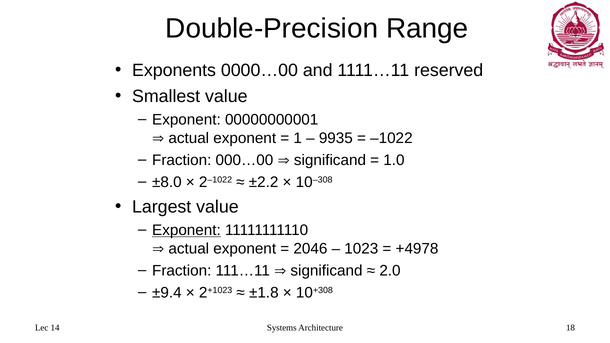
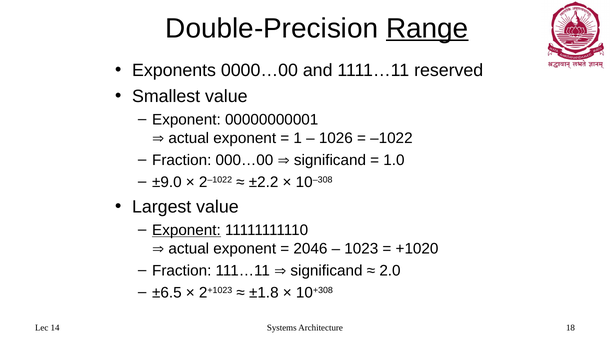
Range underline: none -> present
9935: 9935 -> 1026
±8.0: ±8.0 -> ±9.0
+4978: +4978 -> +1020
±9.4: ±9.4 -> ±6.5
